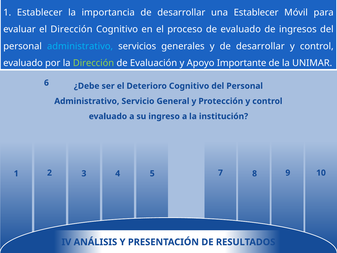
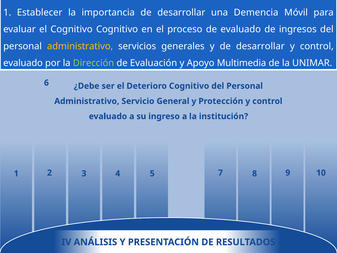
una Establecer: Establecer -> Demencia
el Dirección: Dirección -> Cognitivo
administrativo at (80, 46) colour: light blue -> yellow
Importante: Importante -> Multimedia
